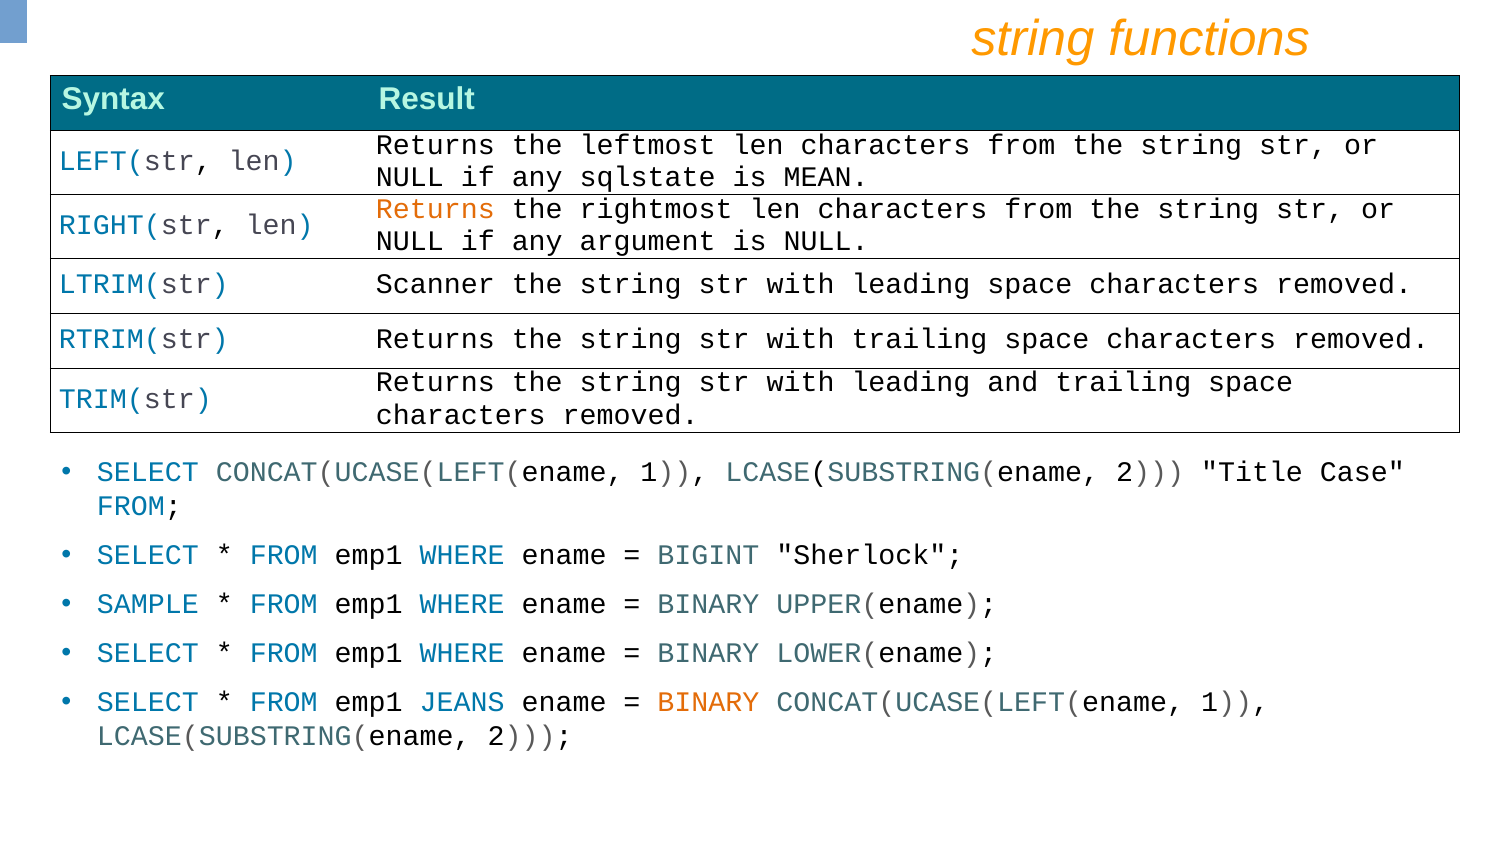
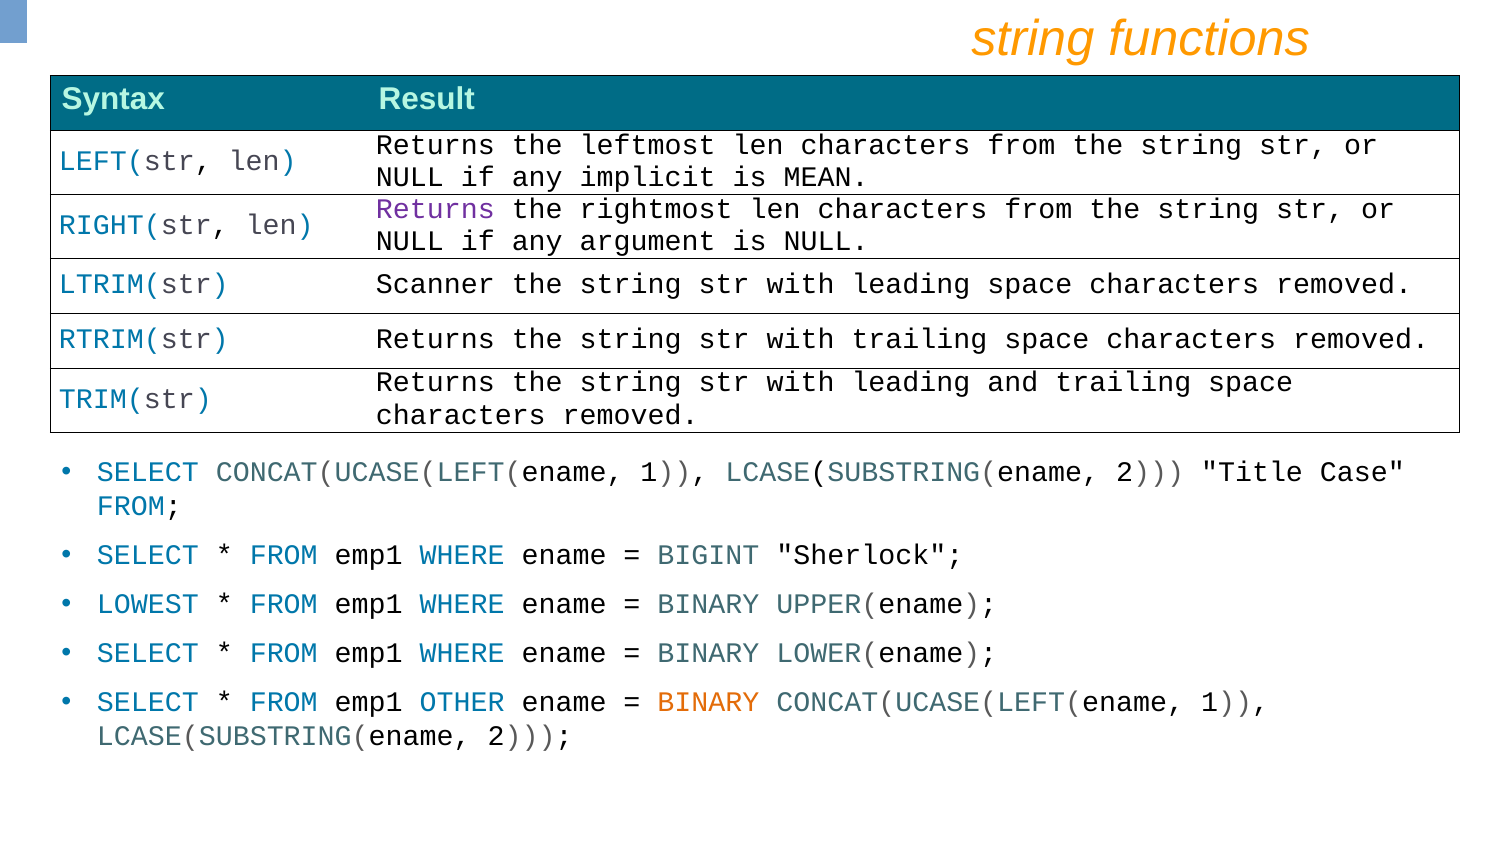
sqlstate: sqlstate -> implicit
Returns at (435, 209) colour: orange -> purple
SAMPLE: SAMPLE -> LOWEST
JEANS: JEANS -> OTHER
